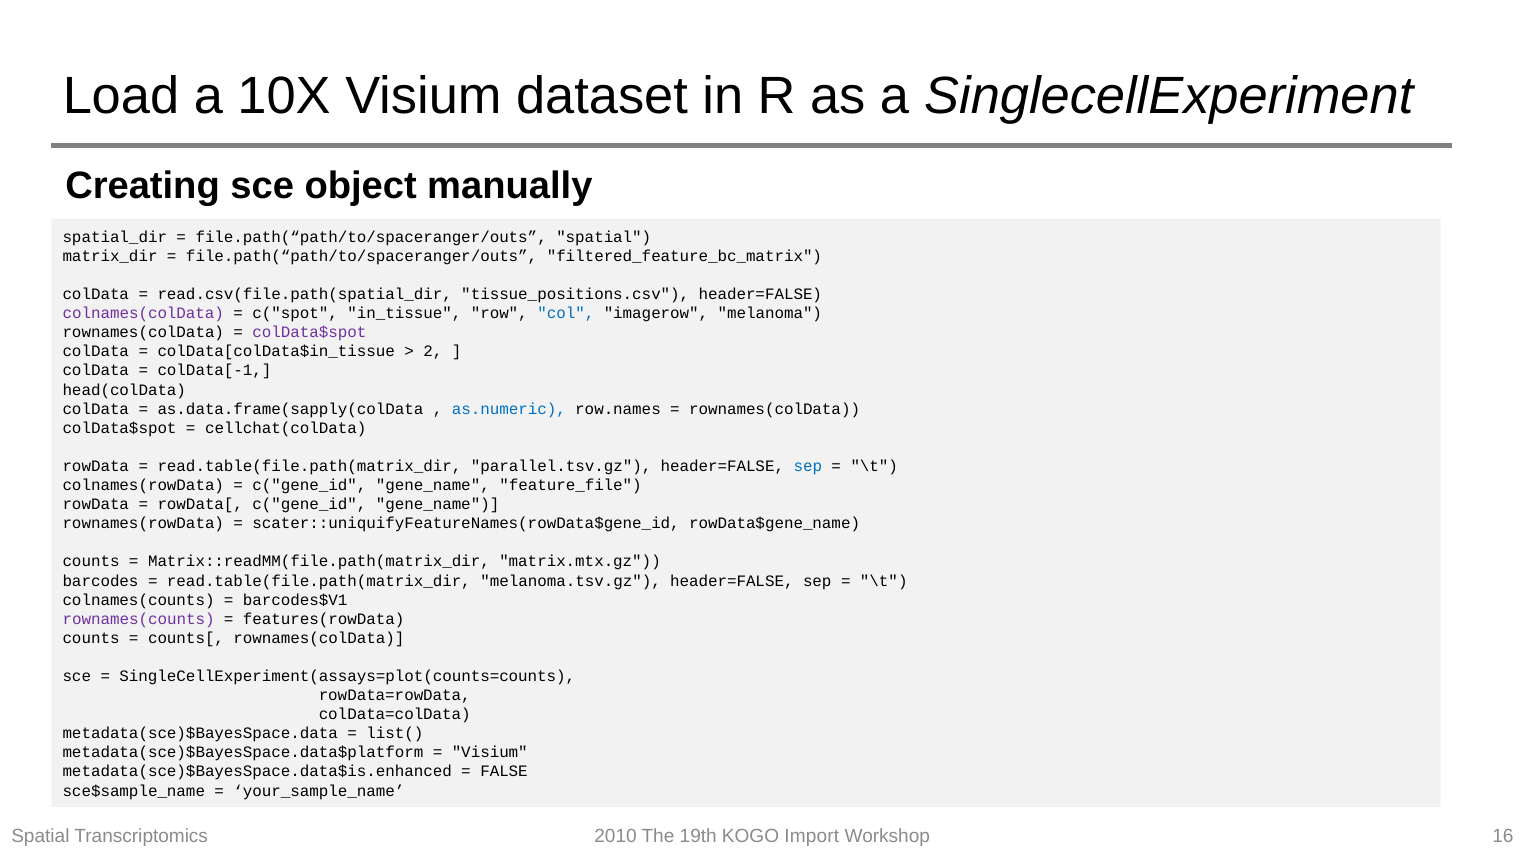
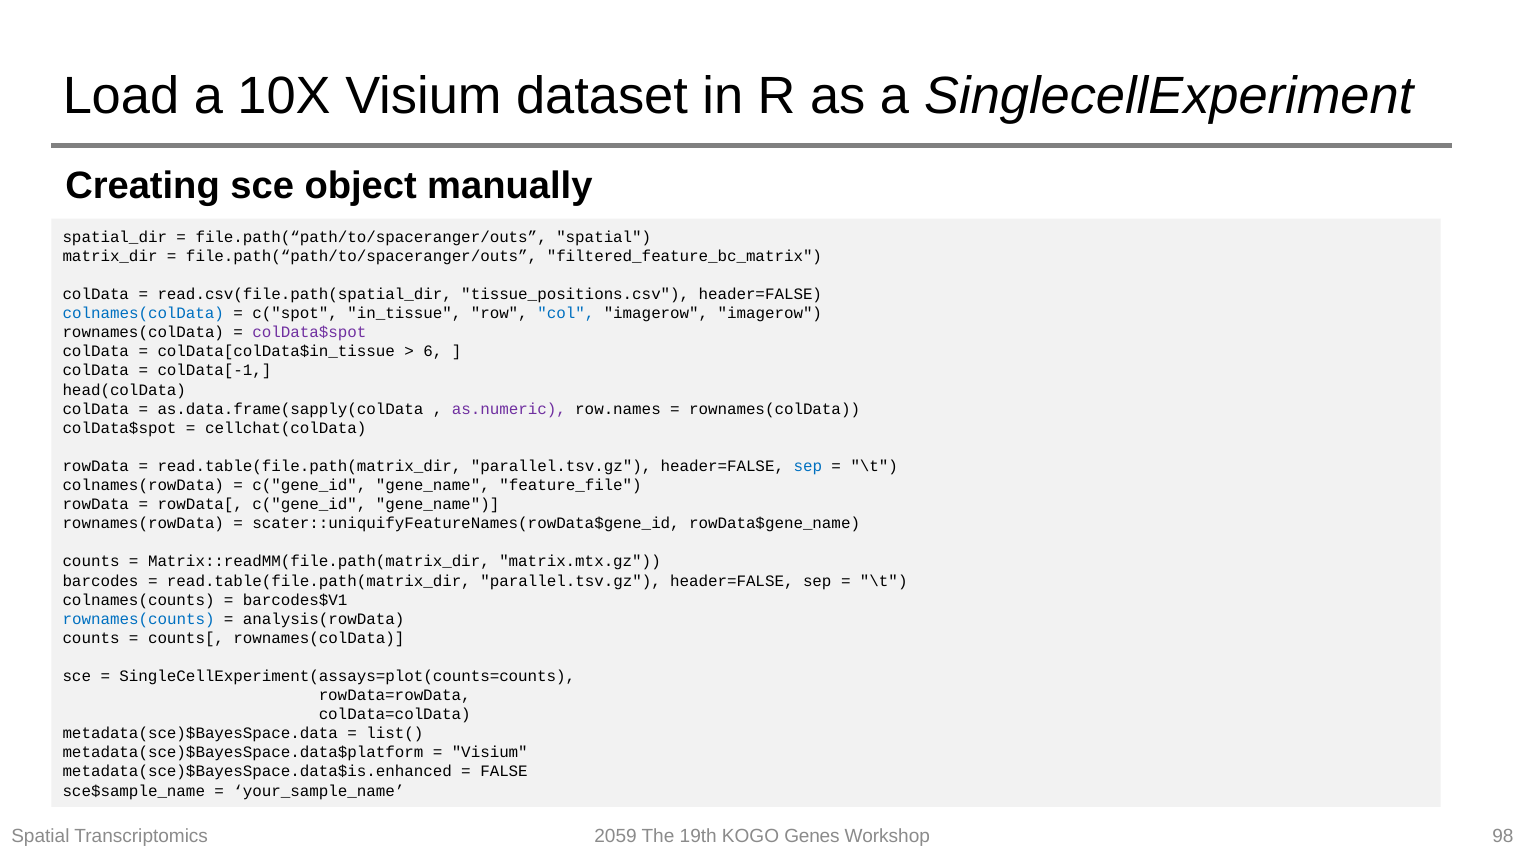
colnames(colData colour: purple -> blue
imagerow melanoma: melanoma -> imagerow
2: 2 -> 6
as.numeric colour: blue -> purple
melanoma.tsv.gz at (571, 581): melanoma.tsv.gz -> parallel.tsv.gz
rownames(counts colour: purple -> blue
features(rowData: features(rowData -> analysis(rowData
2010: 2010 -> 2059
Import: Import -> Genes
16: 16 -> 98
